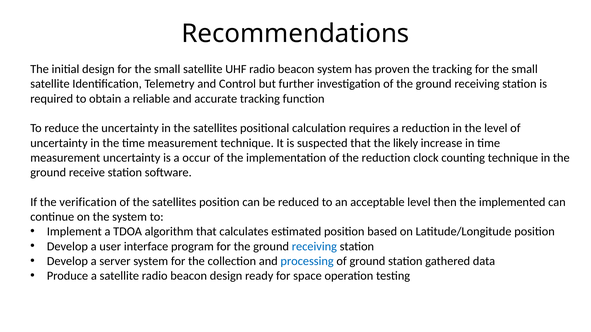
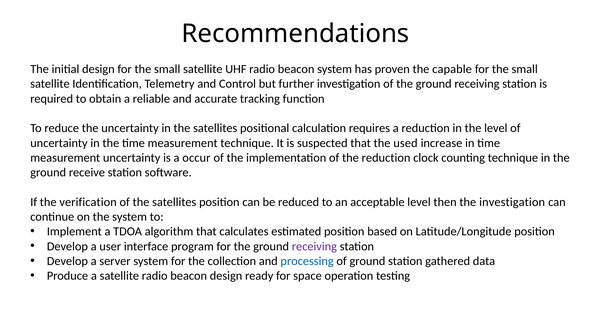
the tracking: tracking -> capable
likely: likely -> used
the implemented: implemented -> investigation
receiving at (314, 247) colour: blue -> purple
